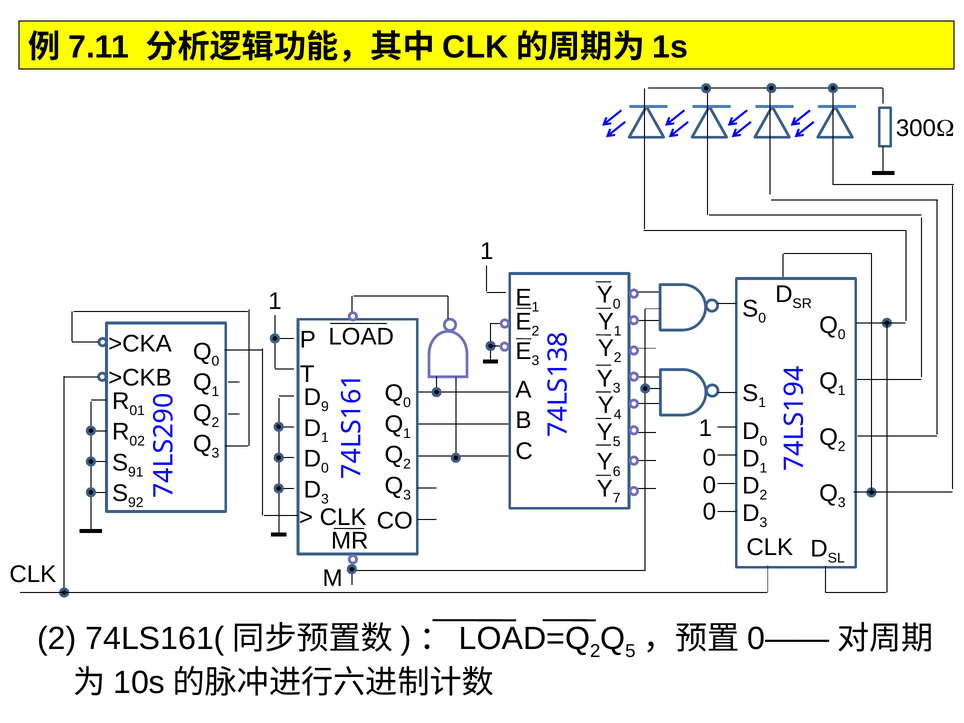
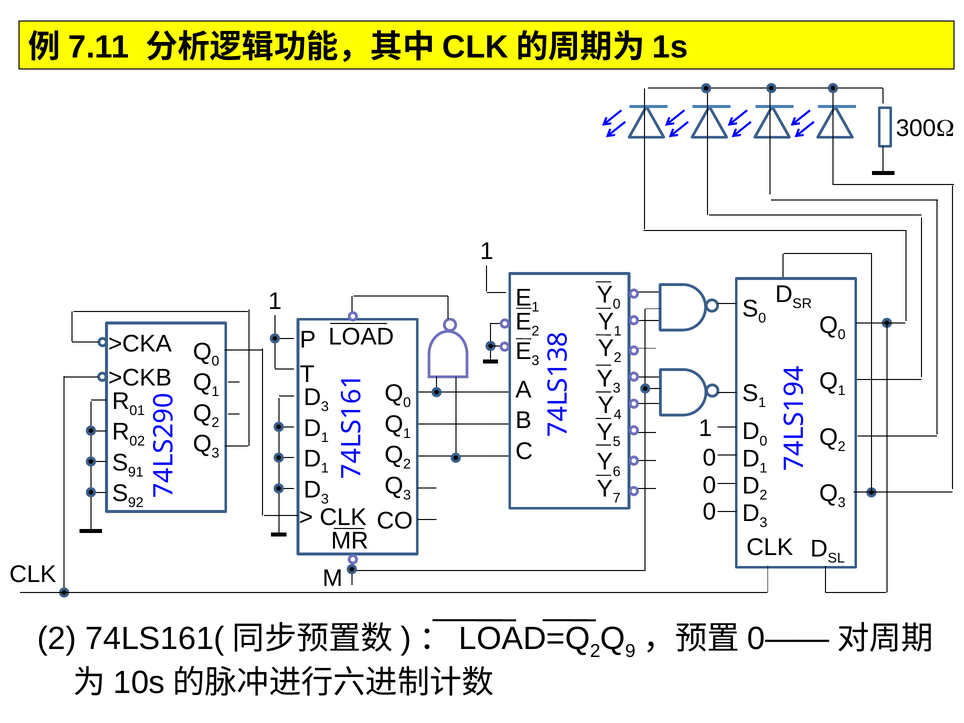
9 at (325, 407): 9 -> 3
0 at (325, 468): 0 -> 1
5 at (630, 651): 5 -> 9
